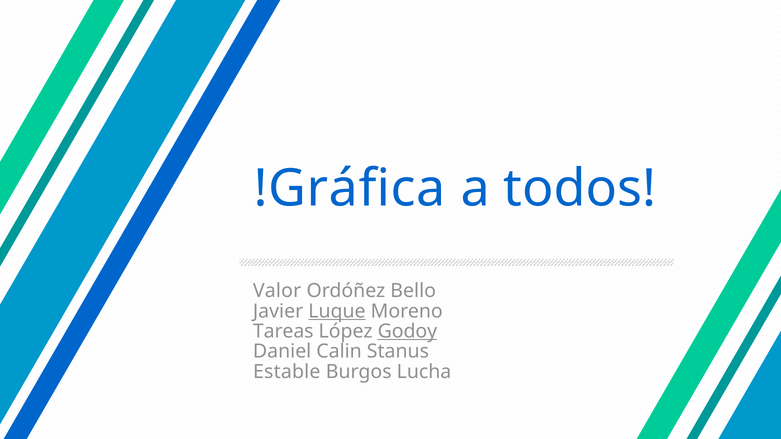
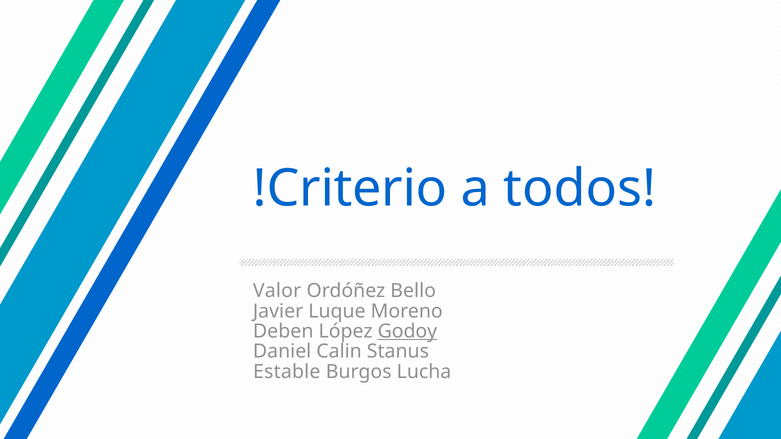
!Gráfica: !Gráfica -> !Criterio
Luque underline: present -> none
Tareas: Tareas -> Deben
